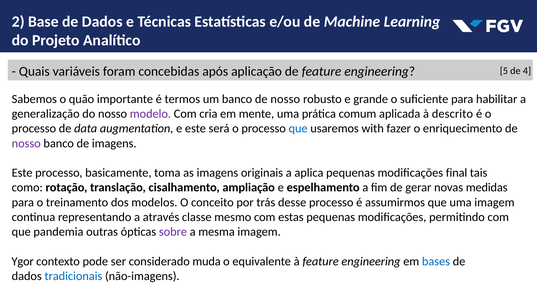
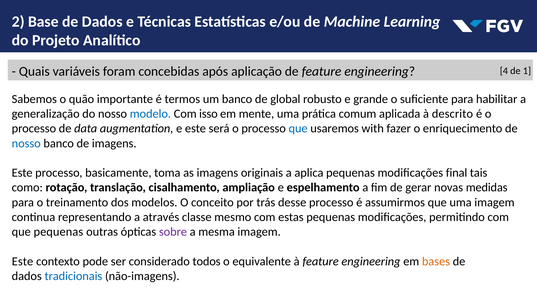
5: 5 -> 4
4: 4 -> 1
banco de nosso: nosso -> global
modelo colour: purple -> blue
cria: cria -> isso
nosso at (26, 143) colour: purple -> blue
que pandemia: pandemia -> pequenas
Ygor at (23, 261): Ygor -> Este
muda: muda -> todos
bases colour: blue -> orange
